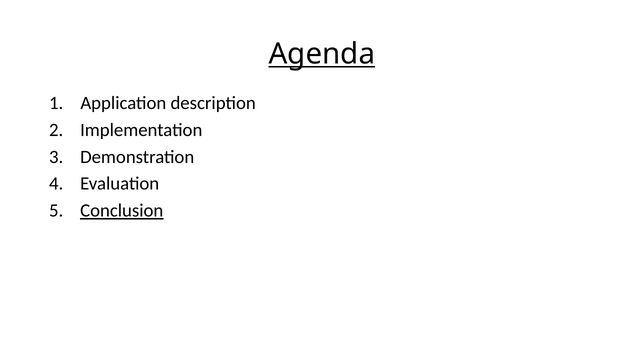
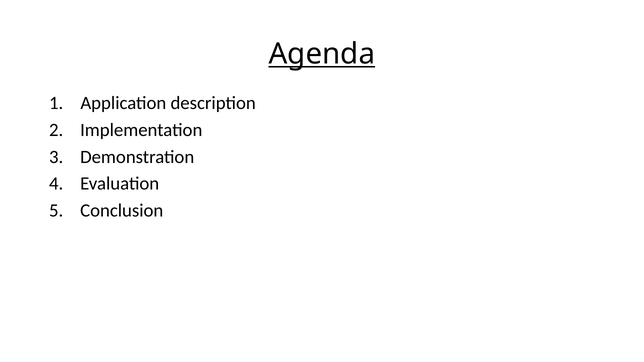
Conclusion underline: present -> none
